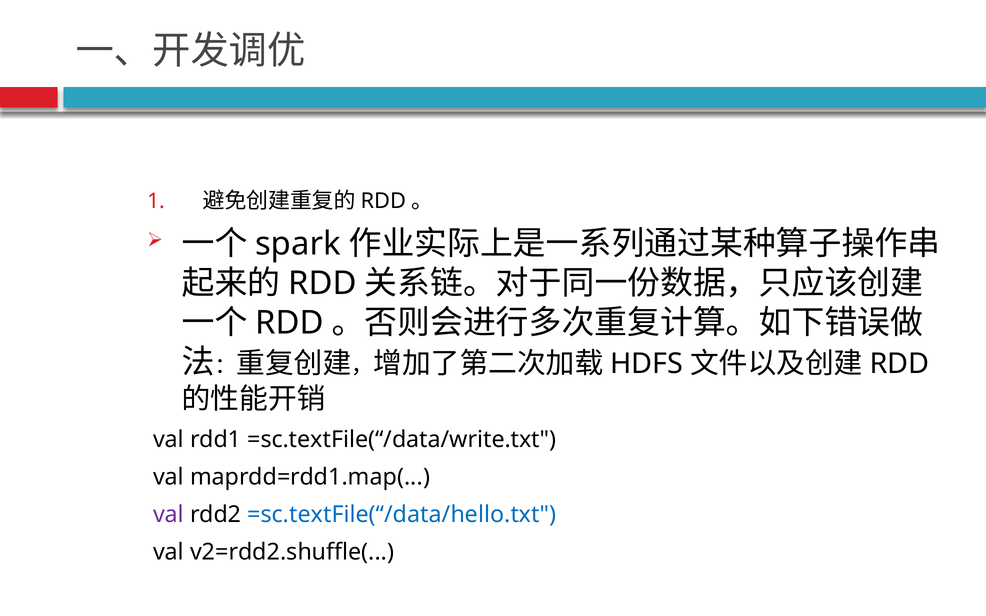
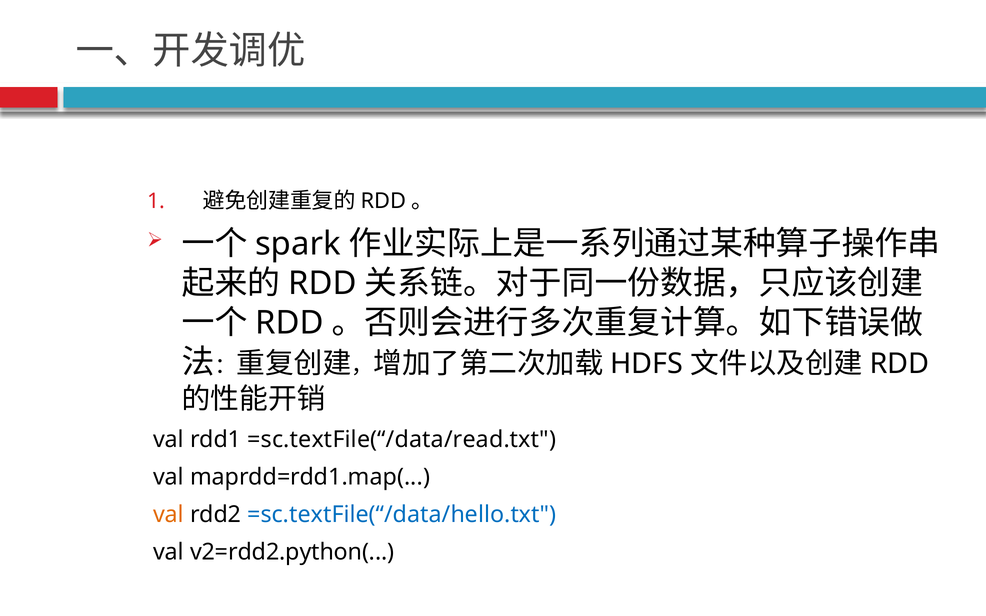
=sc.textFile(“/data/write.txt: =sc.textFile(“/data/write.txt -> =sc.textFile(“/data/read.txt
val at (169, 515) colour: purple -> orange
v2=rdd2.shuffle(: v2=rdd2.shuffle( -> v2=rdd2.python(
